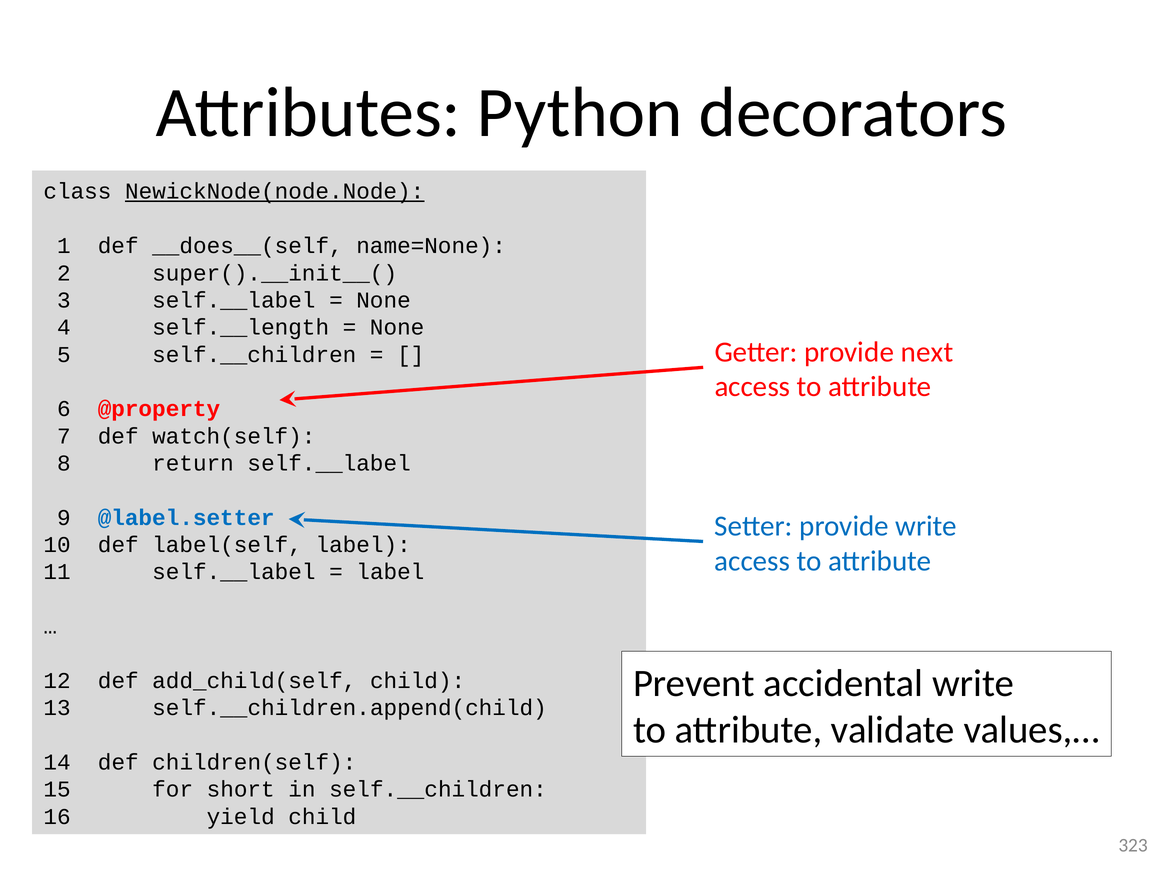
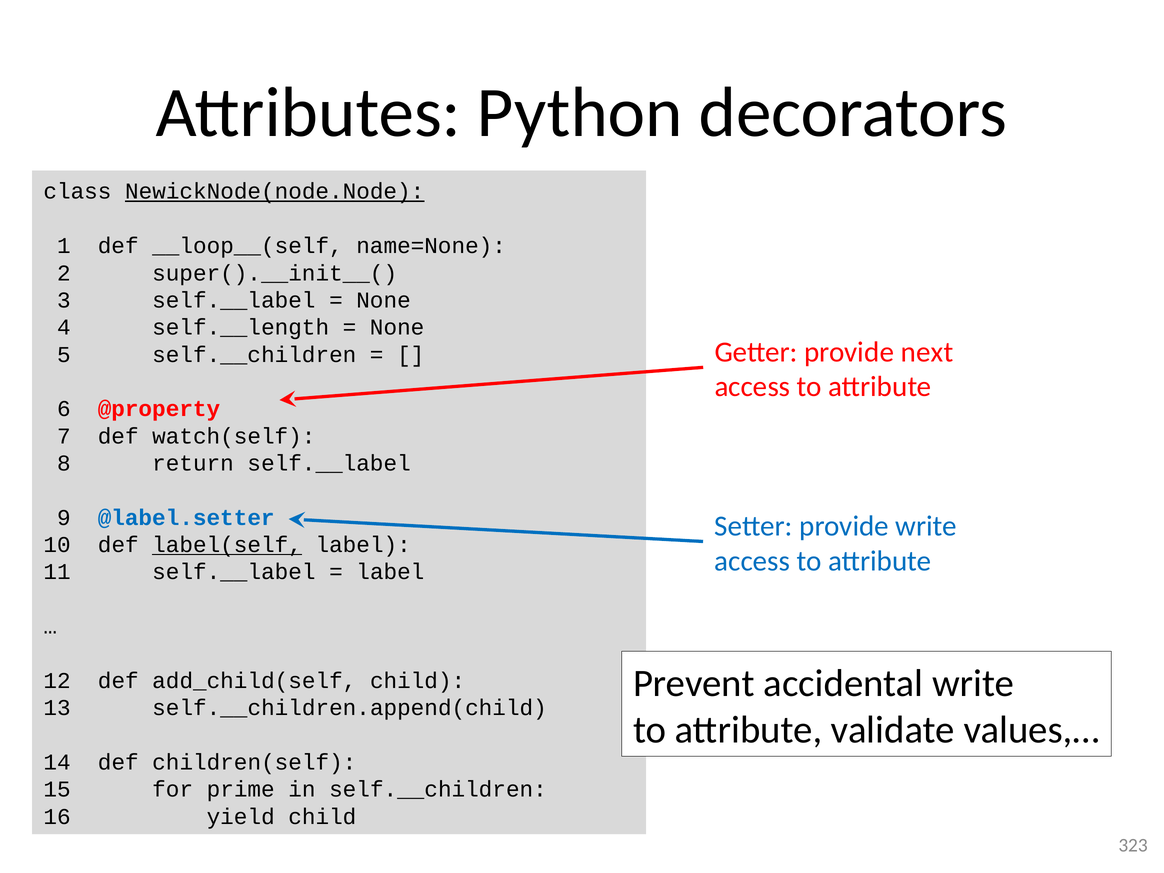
__does__(self: __does__(self -> __loop__(self
label(self underline: none -> present
short: short -> prime
